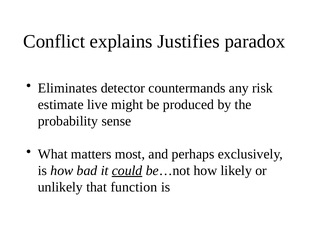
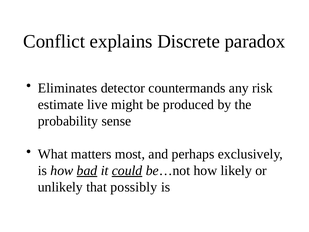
Justifies: Justifies -> Discrete
bad underline: none -> present
function: function -> possibly
